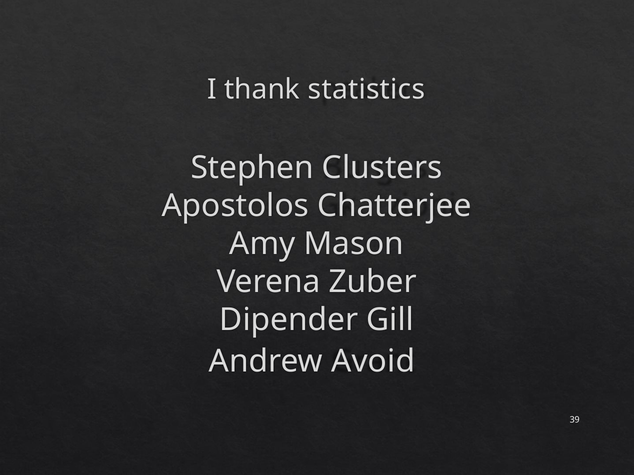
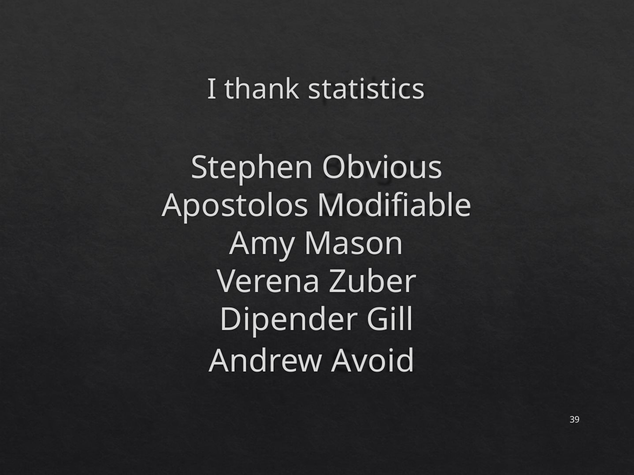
Clusters: Clusters -> Obvious
Chatterjee: Chatterjee -> Modifiable
